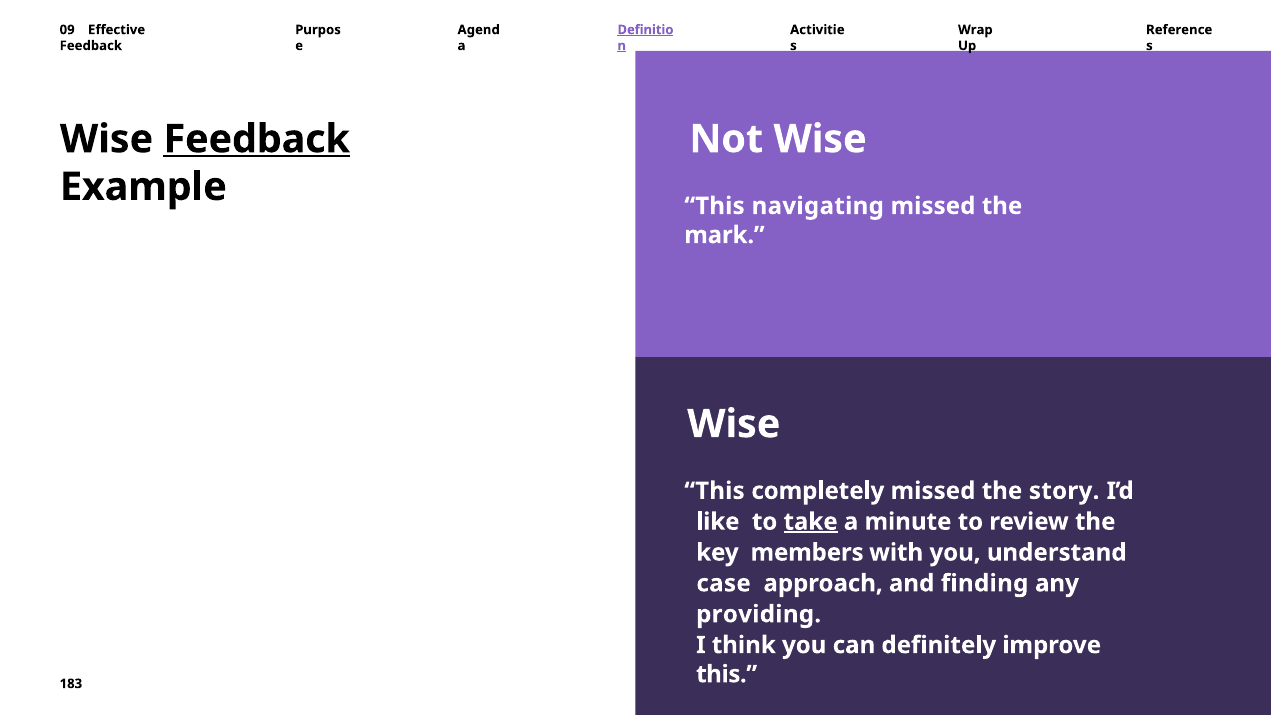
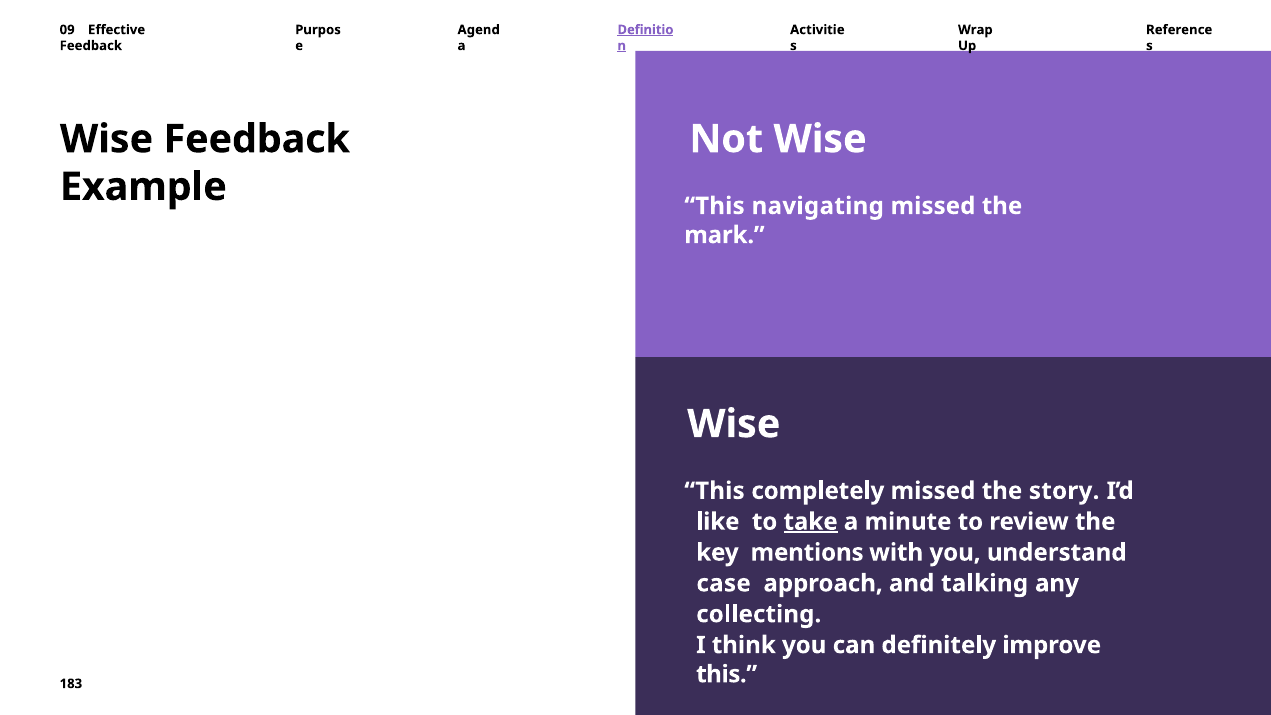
Feedback at (257, 139) underline: present -> none
members: members -> mentions
finding: finding -> talking
providing: providing -> collecting
